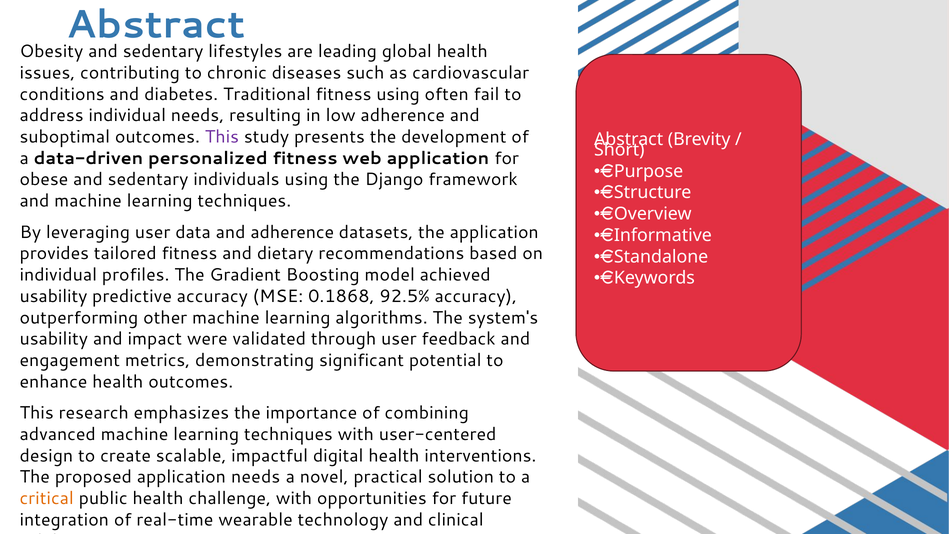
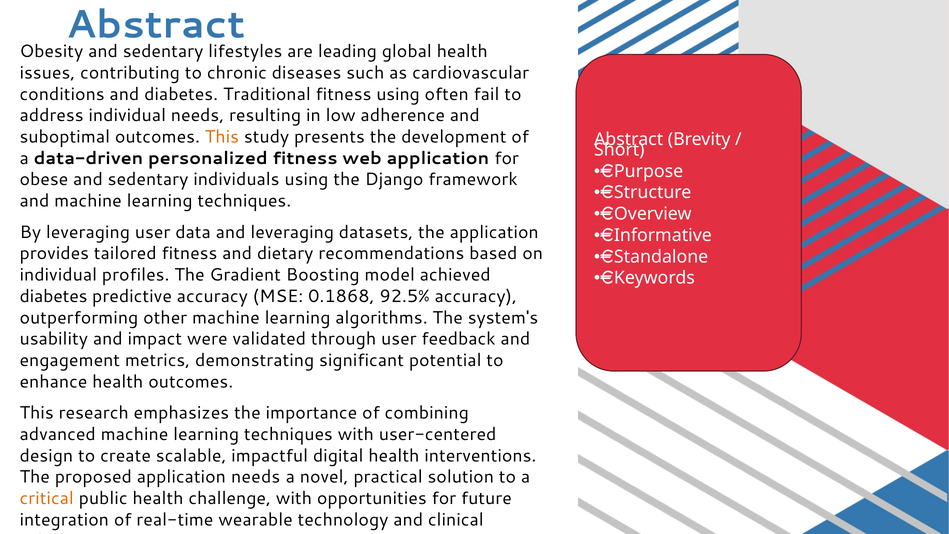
This at (222, 137) colour: purple -> orange
and adherence: adherence -> leveraging
usability at (53, 296): usability -> diabetes
